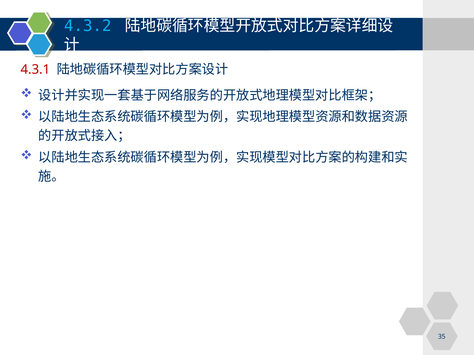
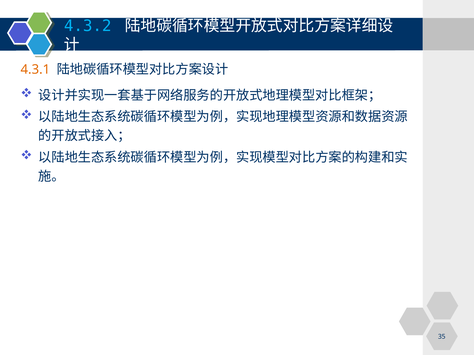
4.3.1 colour: red -> orange
